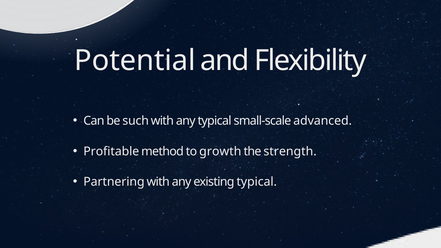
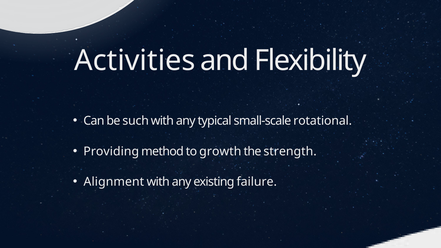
Potential: Potential -> Activities
advanced: advanced -> rotational
Profitable: Profitable -> Providing
Partnering: Partnering -> Alignment
existing typical: typical -> failure
